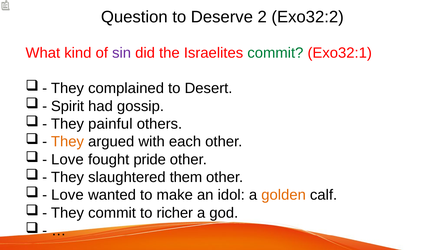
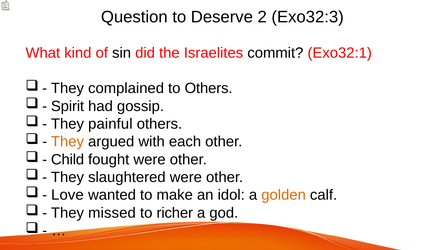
Exo32:2: Exo32:2 -> Exo32:3
sin colour: purple -> black
commit at (275, 53) colour: green -> black
to Desert: Desert -> Others
Love at (67, 160): Love -> Child
fought pride: pride -> were
slaughtered them: them -> were
They commit: commit -> missed
